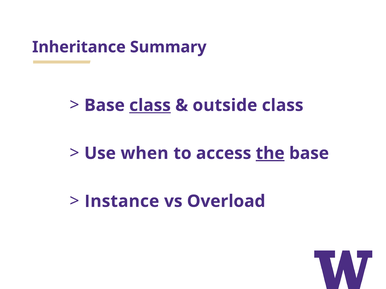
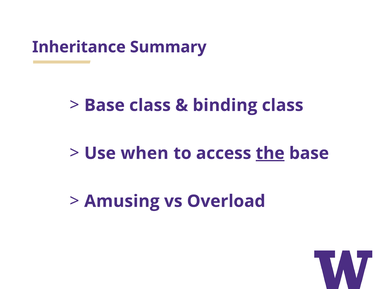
class at (150, 105) underline: present -> none
outside: outside -> binding
Instance: Instance -> Amusing
